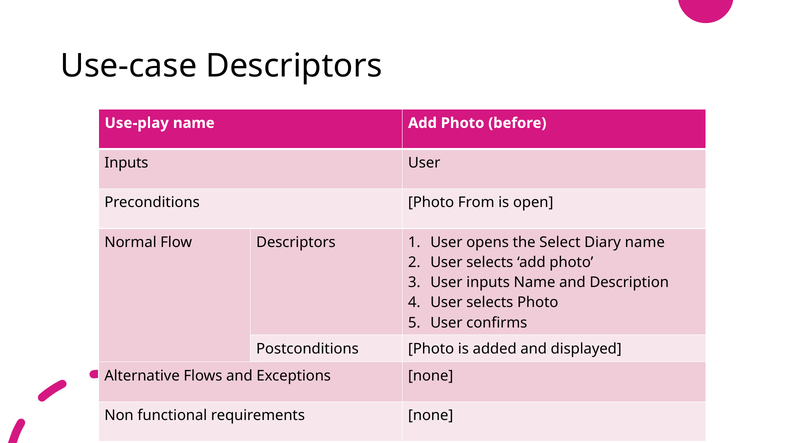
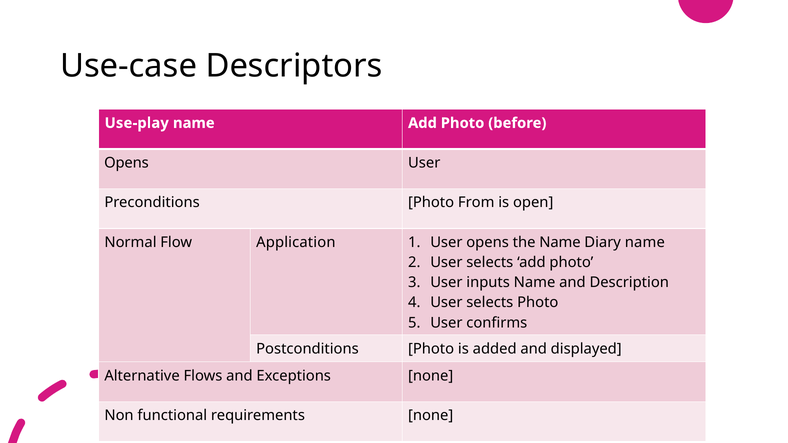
Inputs at (126, 163): Inputs -> Opens
Flow Descriptors: Descriptors -> Application
the Select: Select -> Name
